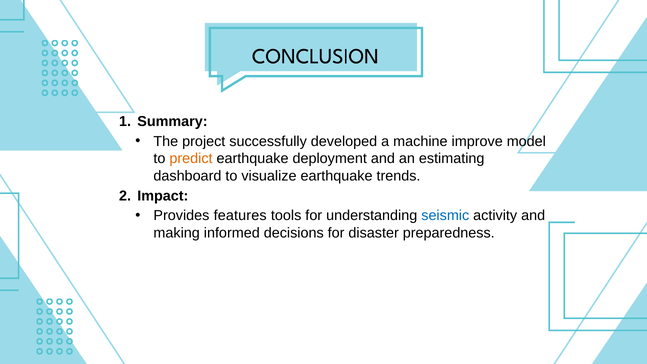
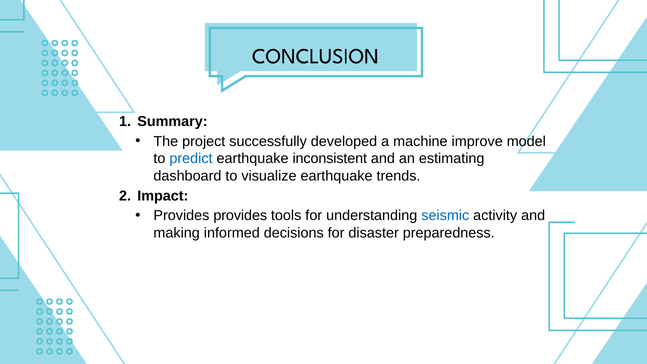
predict colour: orange -> blue
deployment: deployment -> inconsistent
Provides features: features -> provides
